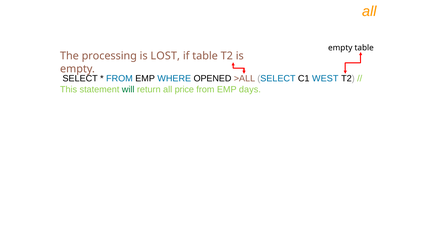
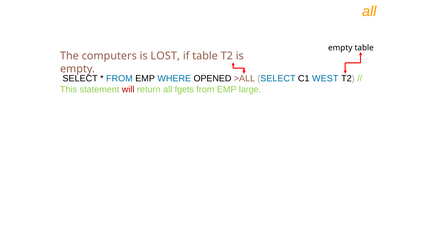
processing: processing -> computers
will colour: green -> red
price: price -> fgets
days: days -> large
